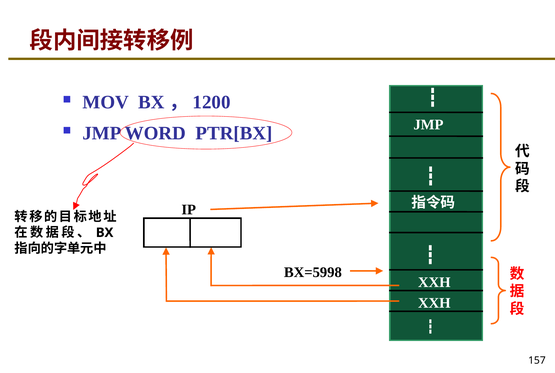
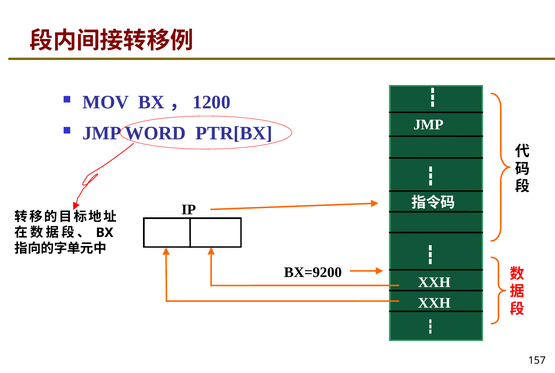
BX=5998: BX=5998 -> BX=9200
